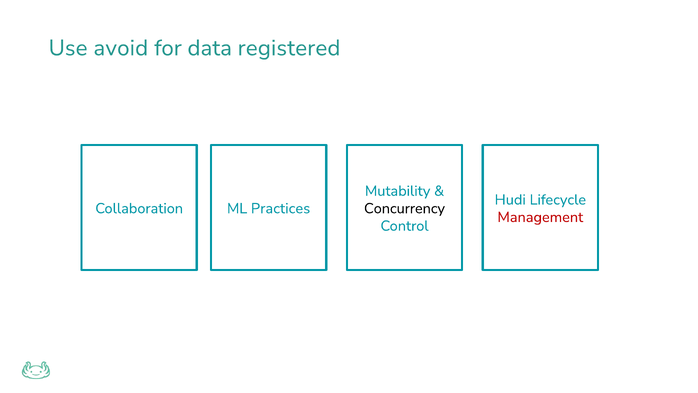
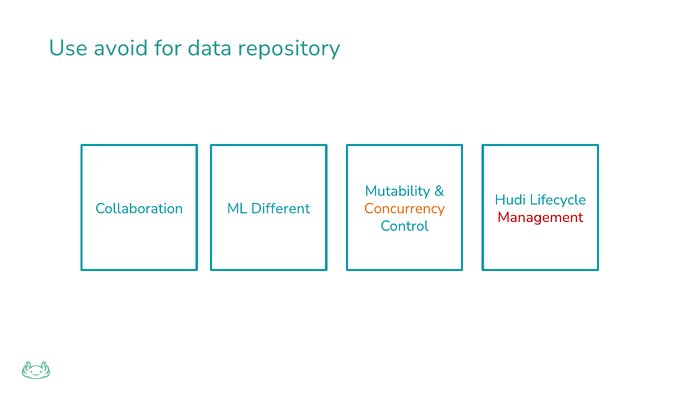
registered: registered -> repository
Practices: Practices -> Different
Concurrency colour: black -> orange
